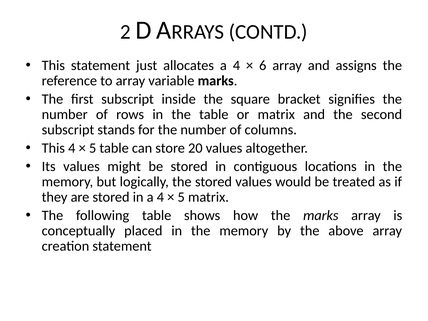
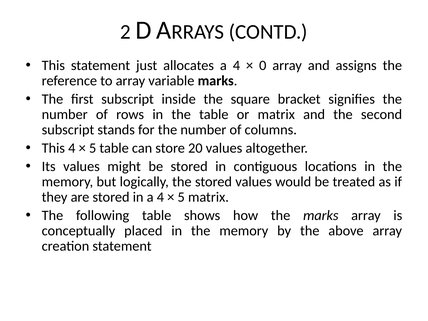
6: 6 -> 0
